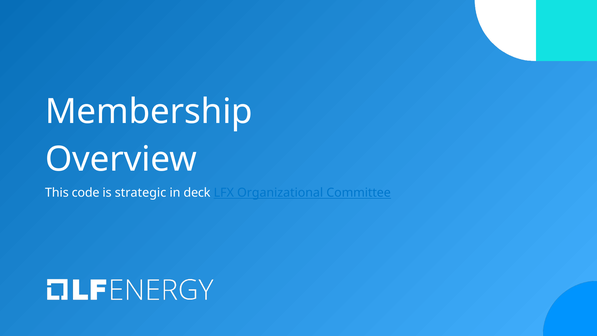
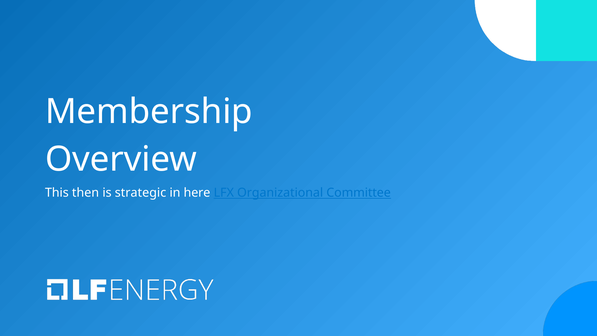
code: code -> then
deck: deck -> here
